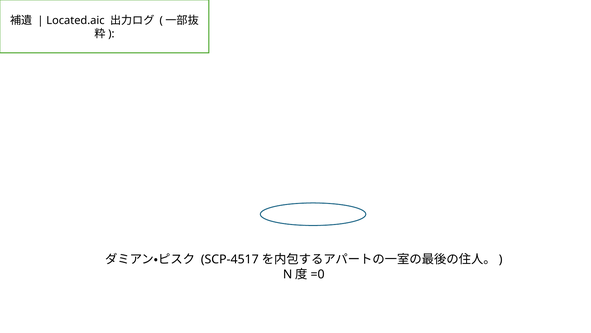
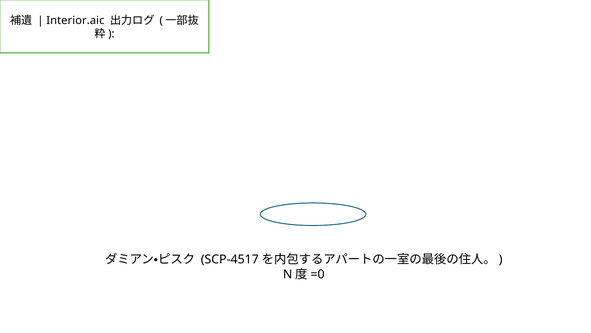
Located.aic: Located.aic -> Interior.aic
